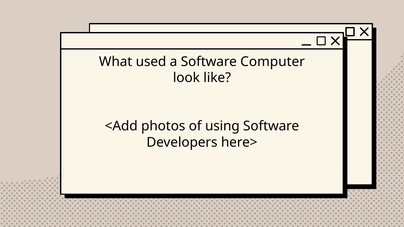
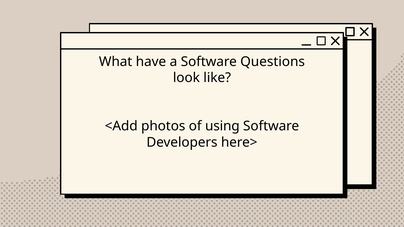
used: used -> have
Computer: Computer -> Questions
